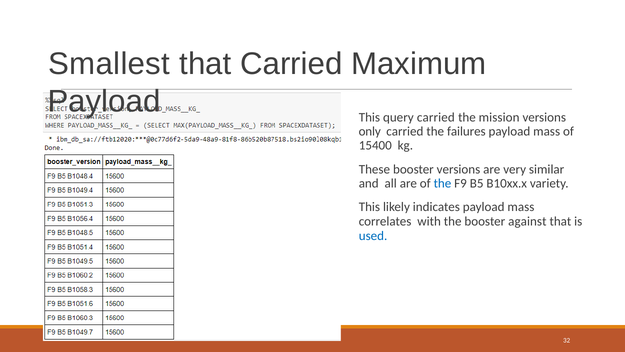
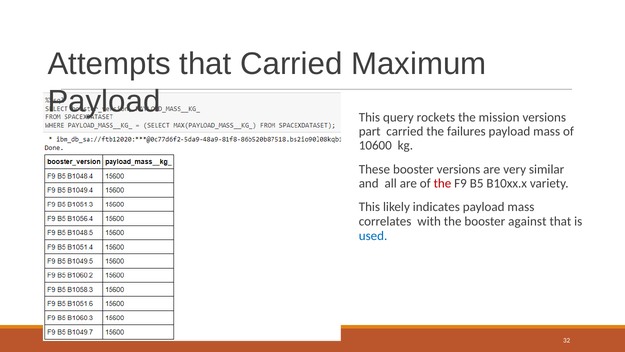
Smallest: Smallest -> Attempts
query carried: carried -> rockets
only: only -> part
15400: 15400 -> 10600
the at (442, 183) colour: blue -> red
